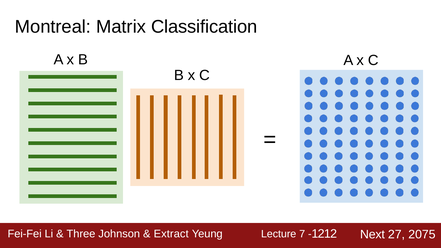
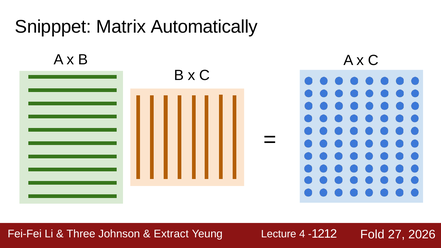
Montreal: Montreal -> Snipppet
Classification: Classification -> Automatically
7: 7 -> 4
Next: Next -> Fold
2075: 2075 -> 2026
